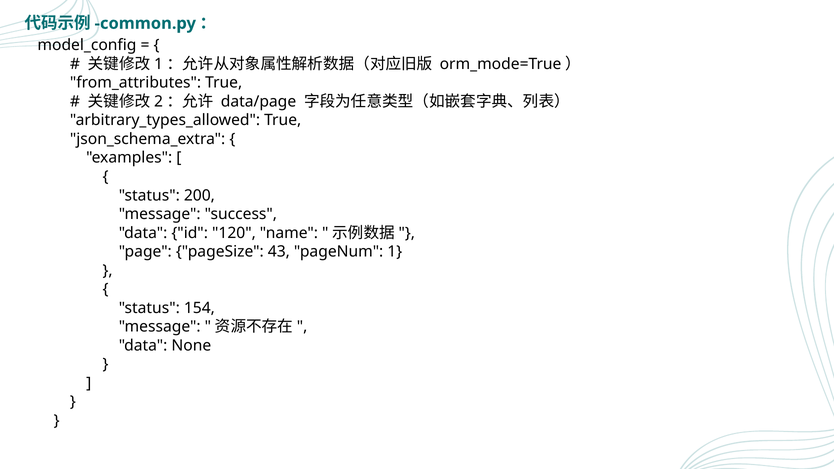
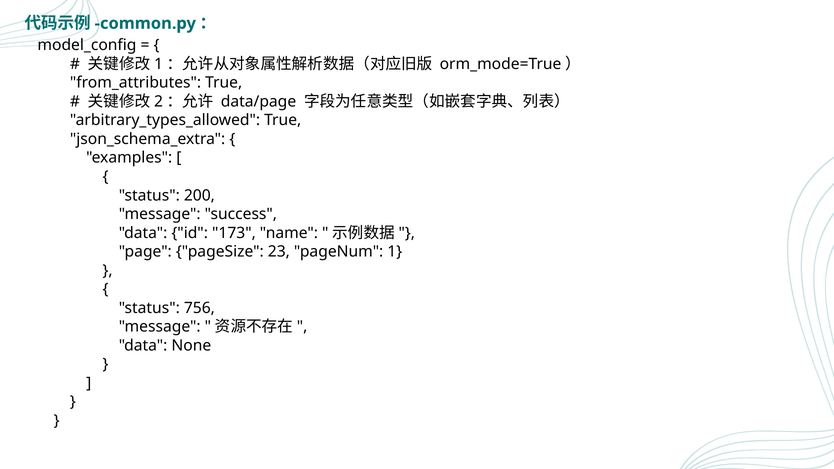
120: 120 -> 173
43: 43 -> 23
154: 154 -> 756
